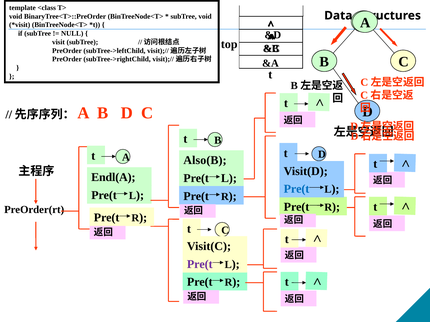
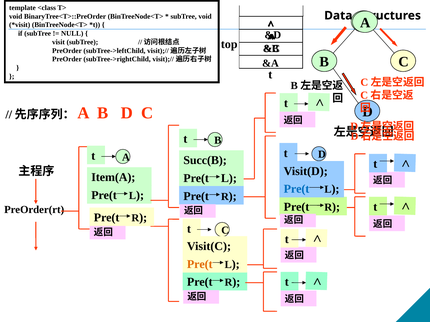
Also(B: Also(B -> Succ(B
Endl(A: Endl(A -> Item(A
Pre(t at (200, 265) colour: purple -> orange
